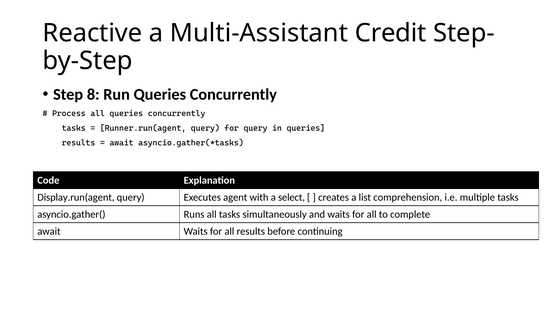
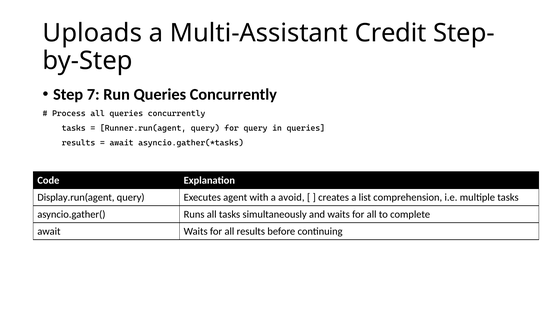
Reactive: Reactive -> Uploads
8: 8 -> 7
select: select -> avoid
